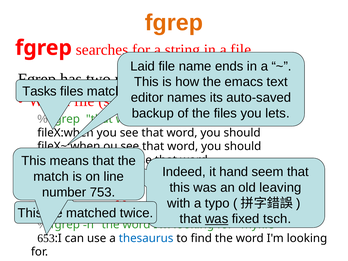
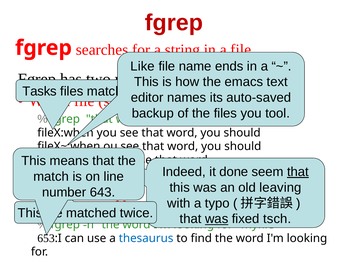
fgrep at (174, 23) colour: orange -> red
Laid: Laid -> Like
lets: lets -> tool
hand: hand -> done
that at (298, 172) underline: none -> present
753: 753 -> 643
